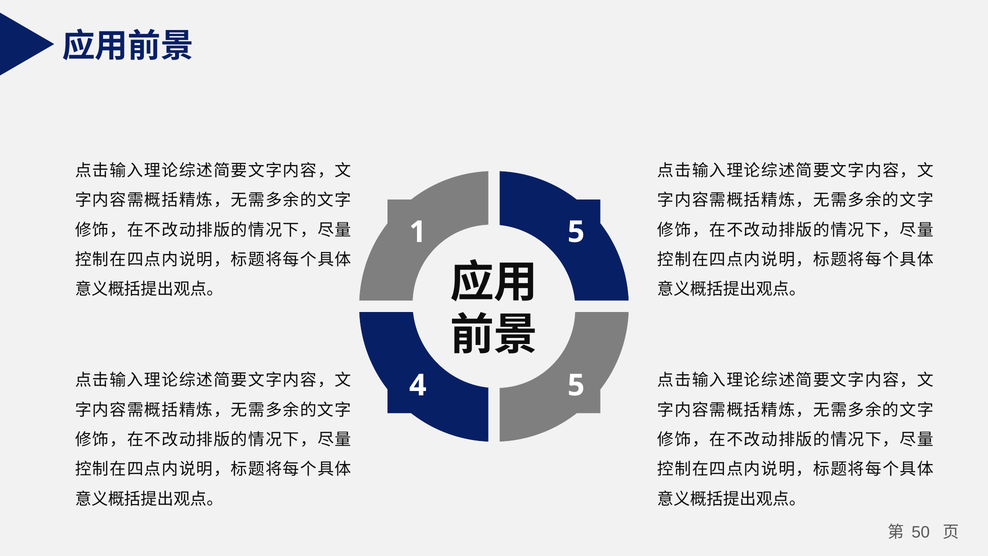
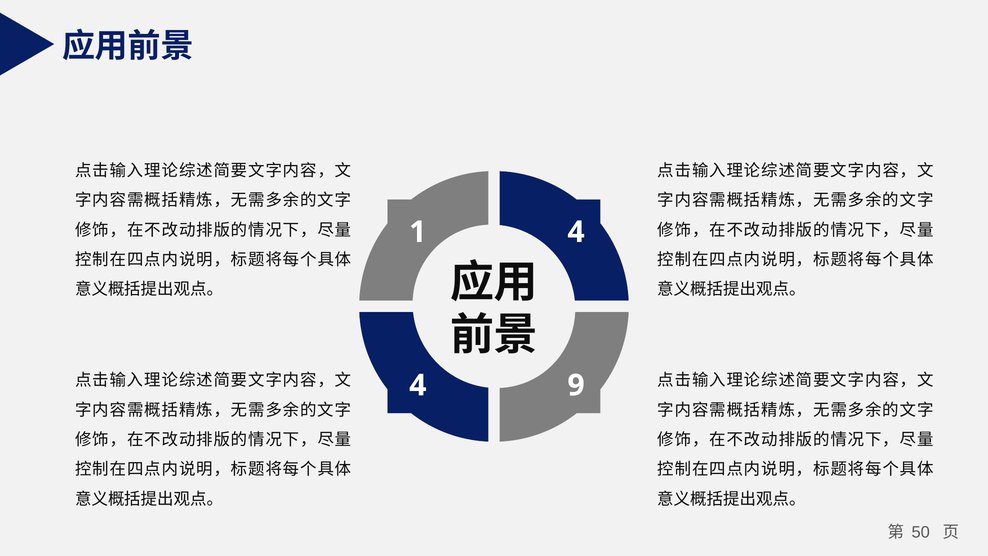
1 5: 5 -> 4
4 5: 5 -> 9
